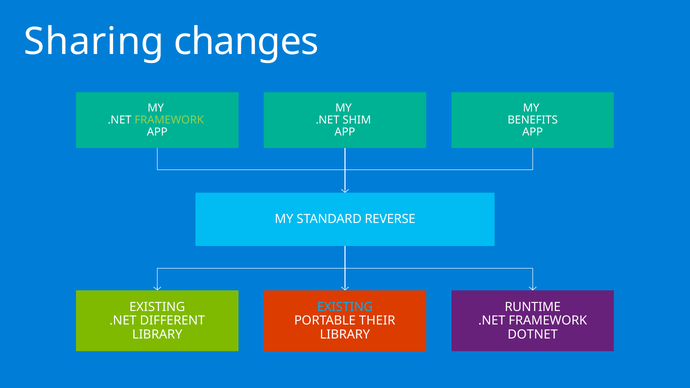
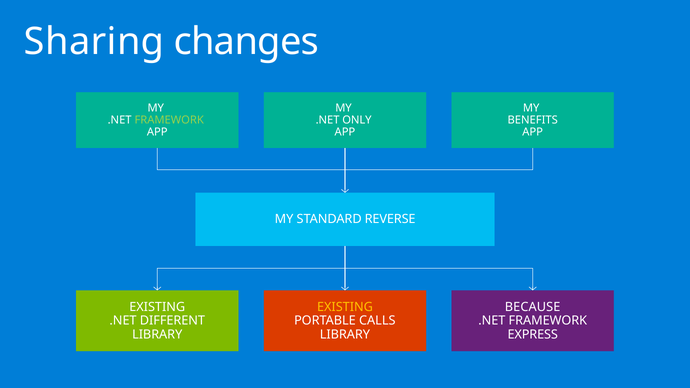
SHIM: SHIM -> ONLY
EXISTING at (345, 307) colour: light blue -> yellow
RUNTIME: RUNTIME -> BECAUSE
THEIR: THEIR -> CALLS
DOTNET: DOTNET -> EXPRESS
